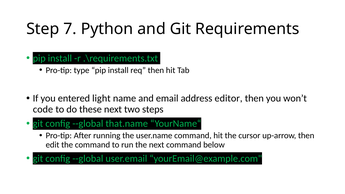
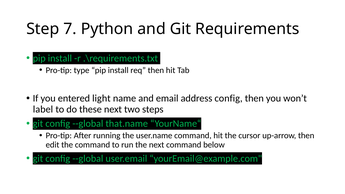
address editor: editor -> config
code: code -> label
